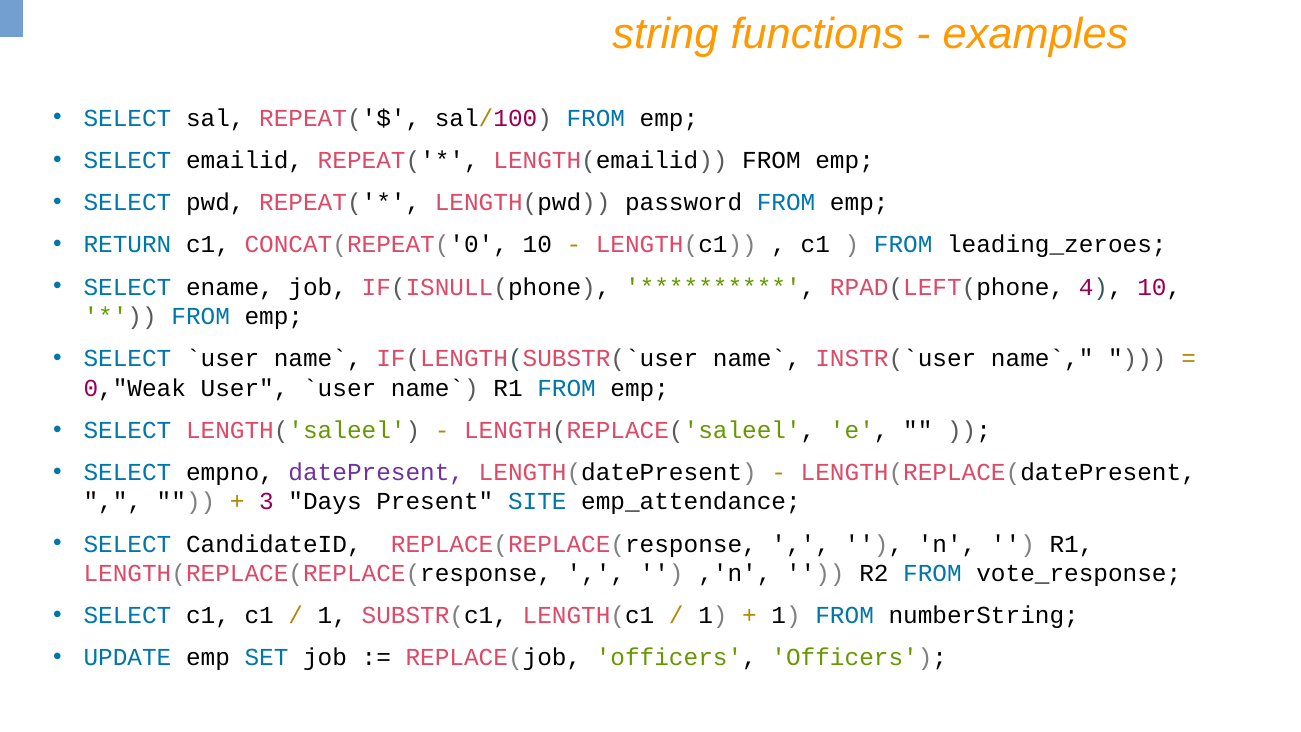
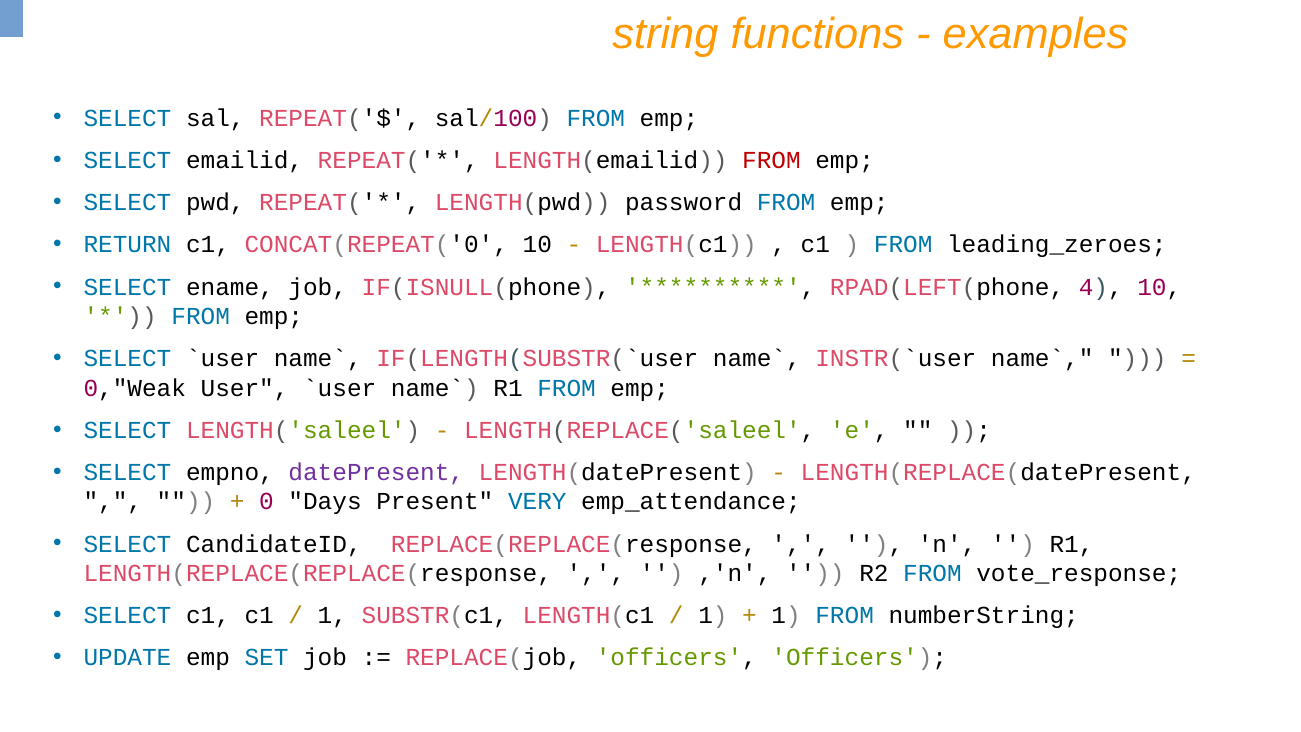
FROM at (771, 160) colour: black -> red
3: 3 -> 0
SITE: SITE -> VERY
